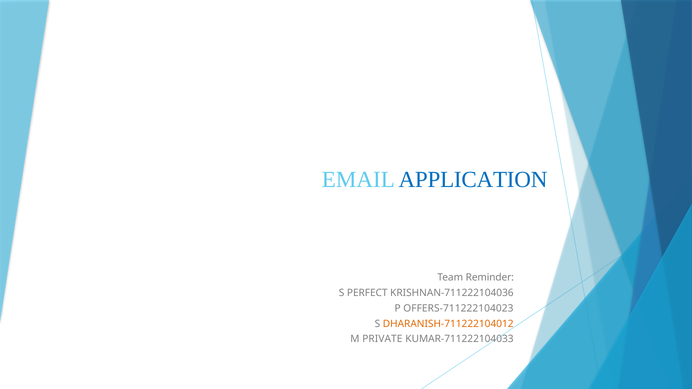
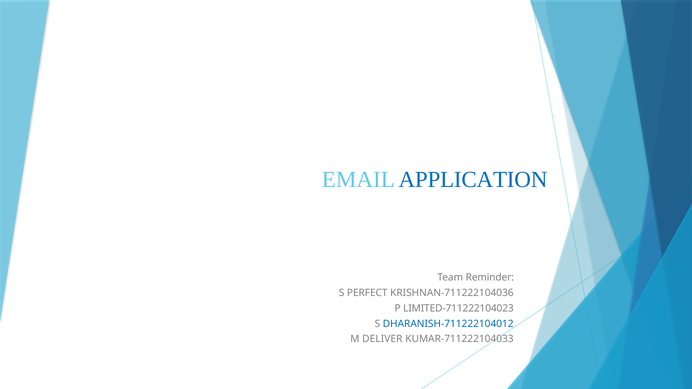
OFFERS-711222104023: OFFERS-711222104023 -> LIMITED-711222104023
DHARANISH-711222104012 colour: orange -> blue
PRIVATE: PRIVATE -> DELIVER
